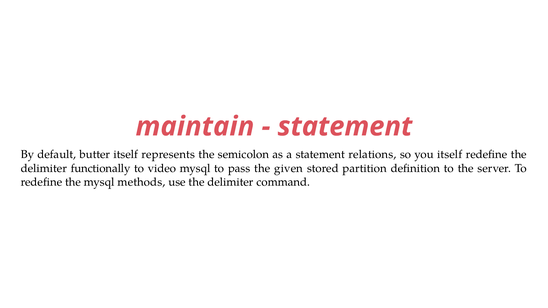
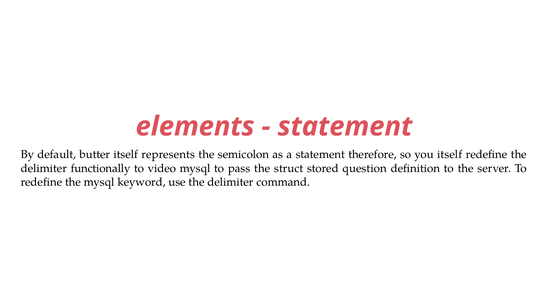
maintain: maintain -> elements
relations: relations -> therefore
given: given -> struct
partition: partition -> question
methods: methods -> keyword
